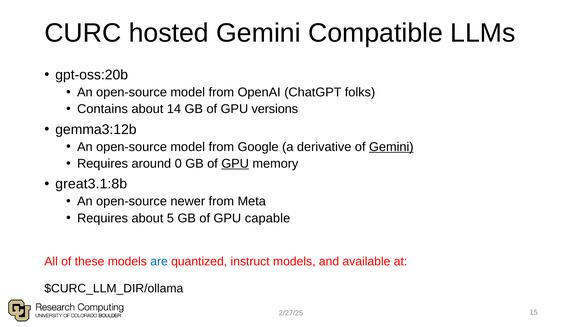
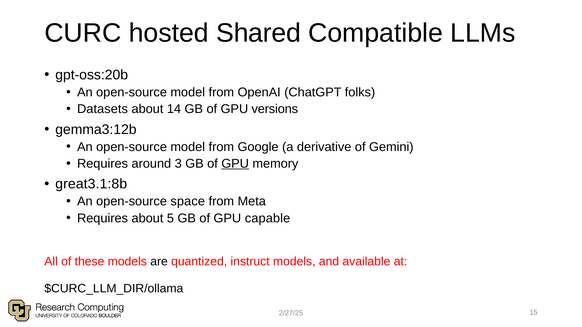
hosted Gemini: Gemini -> Shared
Contains: Contains -> Datasets
Gemini at (391, 147) underline: present -> none
0: 0 -> 3
newer: newer -> space
are colour: blue -> black
